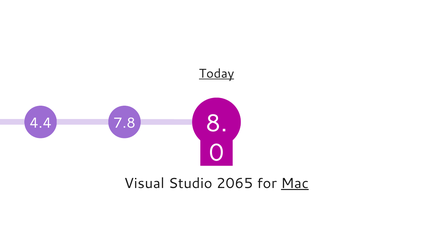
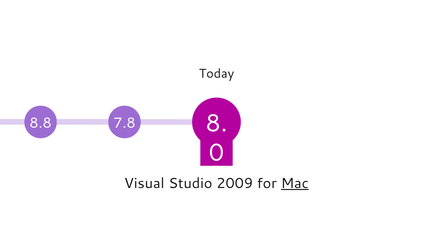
Today underline: present -> none
4.4: 4.4 -> 8.8
2065: 2065 -> 2009
